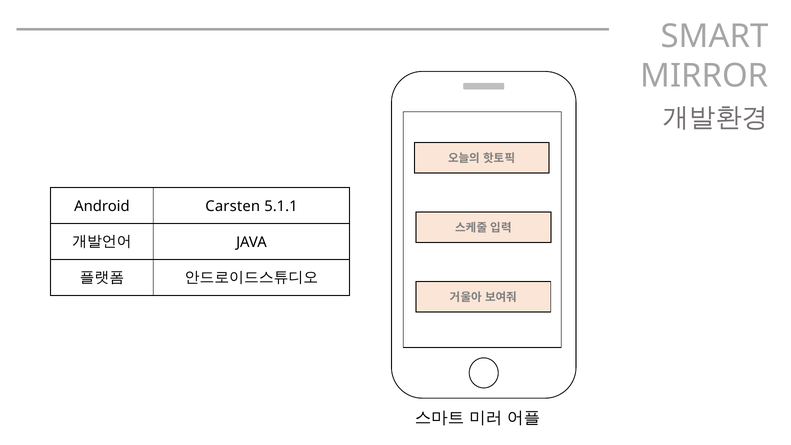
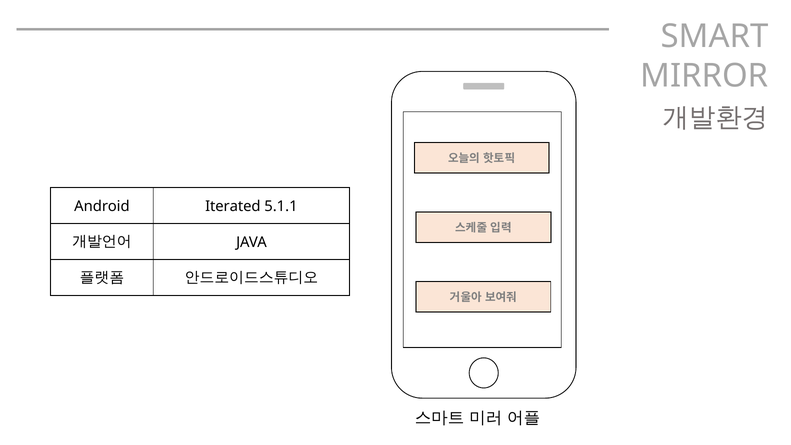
Carsten: Carsten -> Iterated
